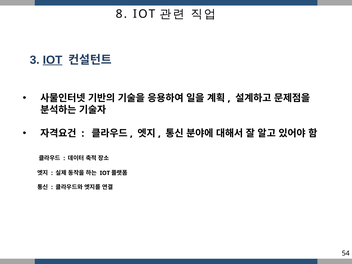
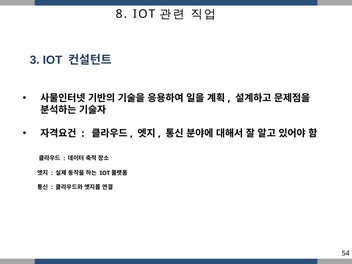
IOT at (53, 60) underline: present -> none
